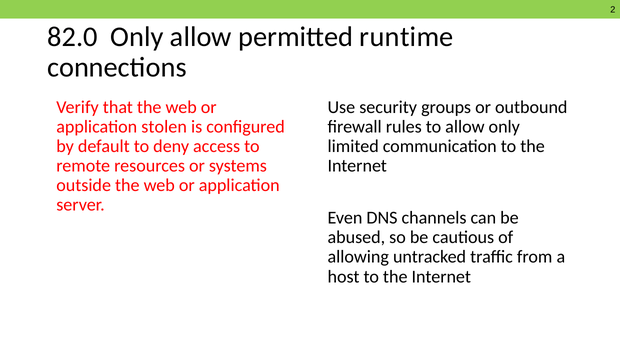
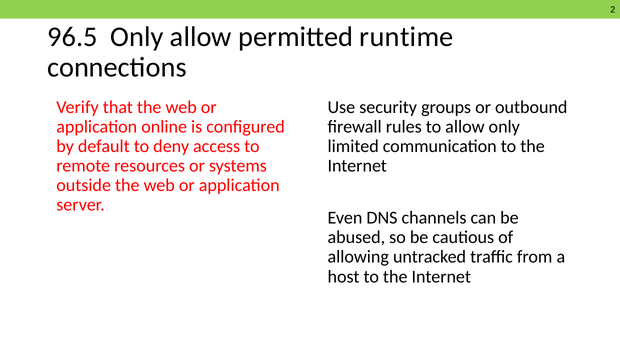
82.0: 82.0 -> 96.5
stolen: stolen -> online
